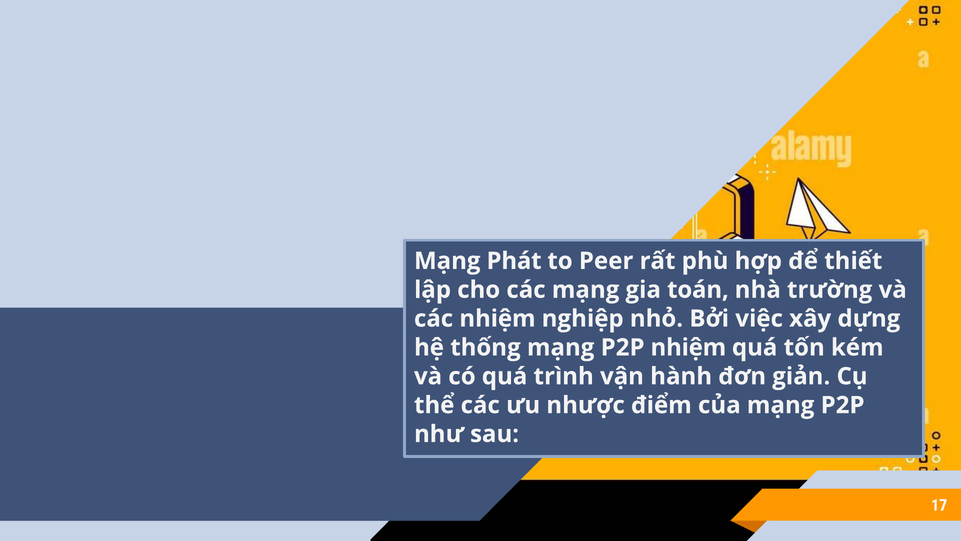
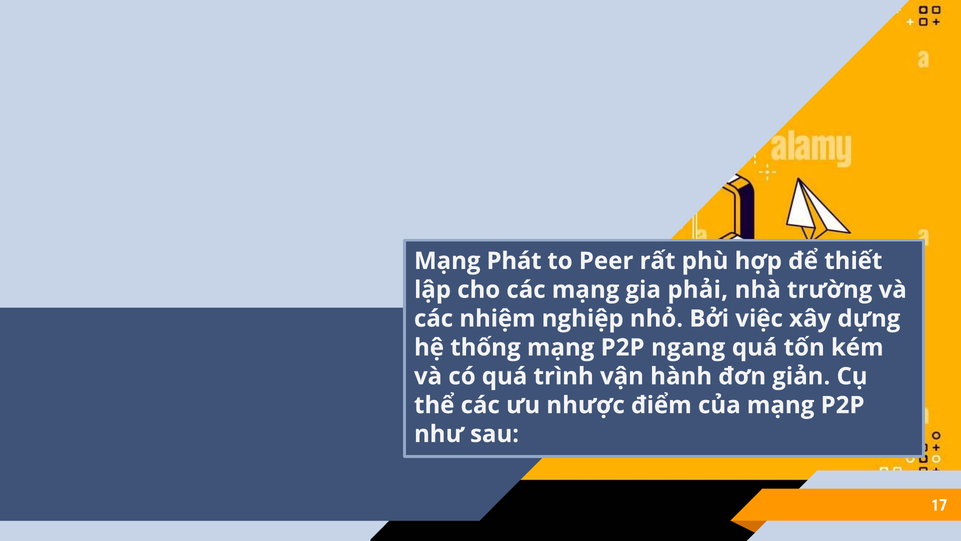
toán: toán -> phải
P2P nhiệm: nhiệm -> ngang
